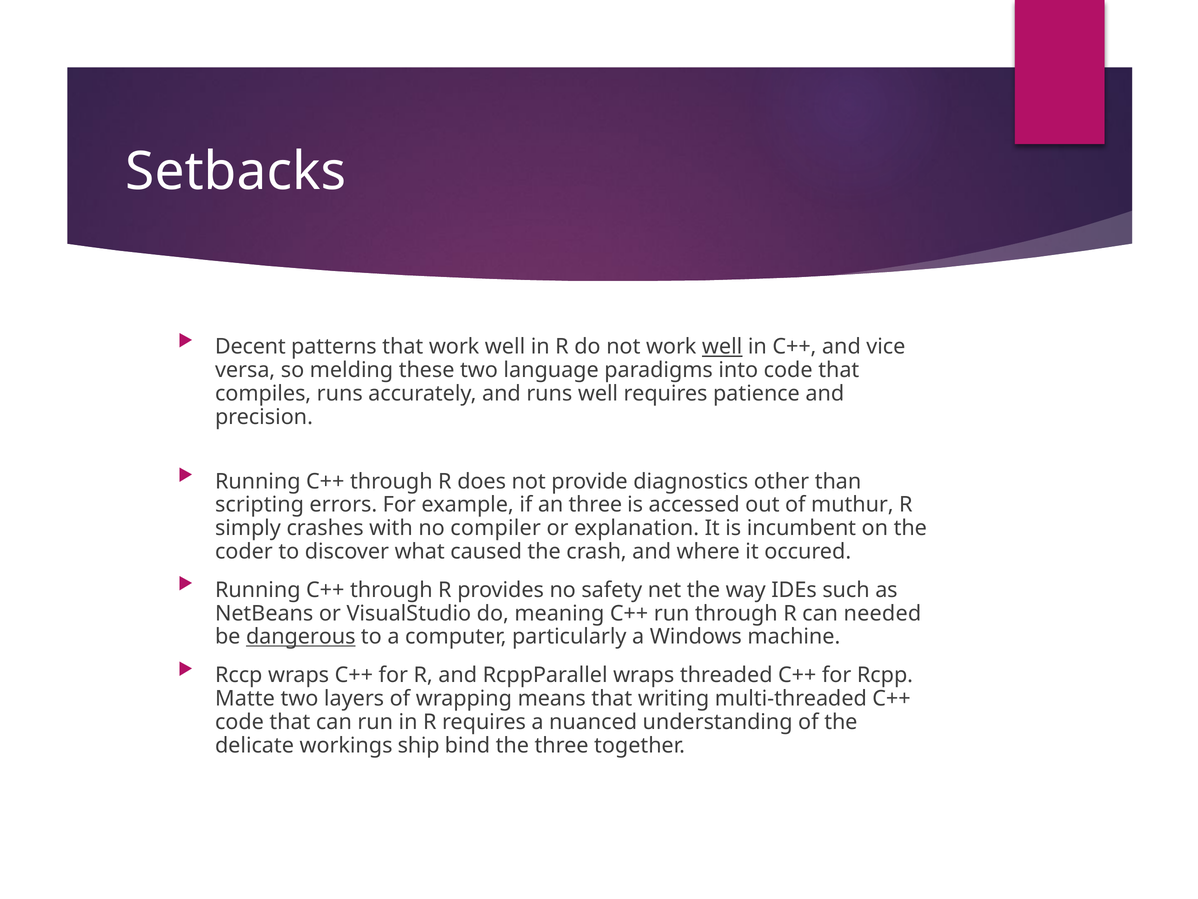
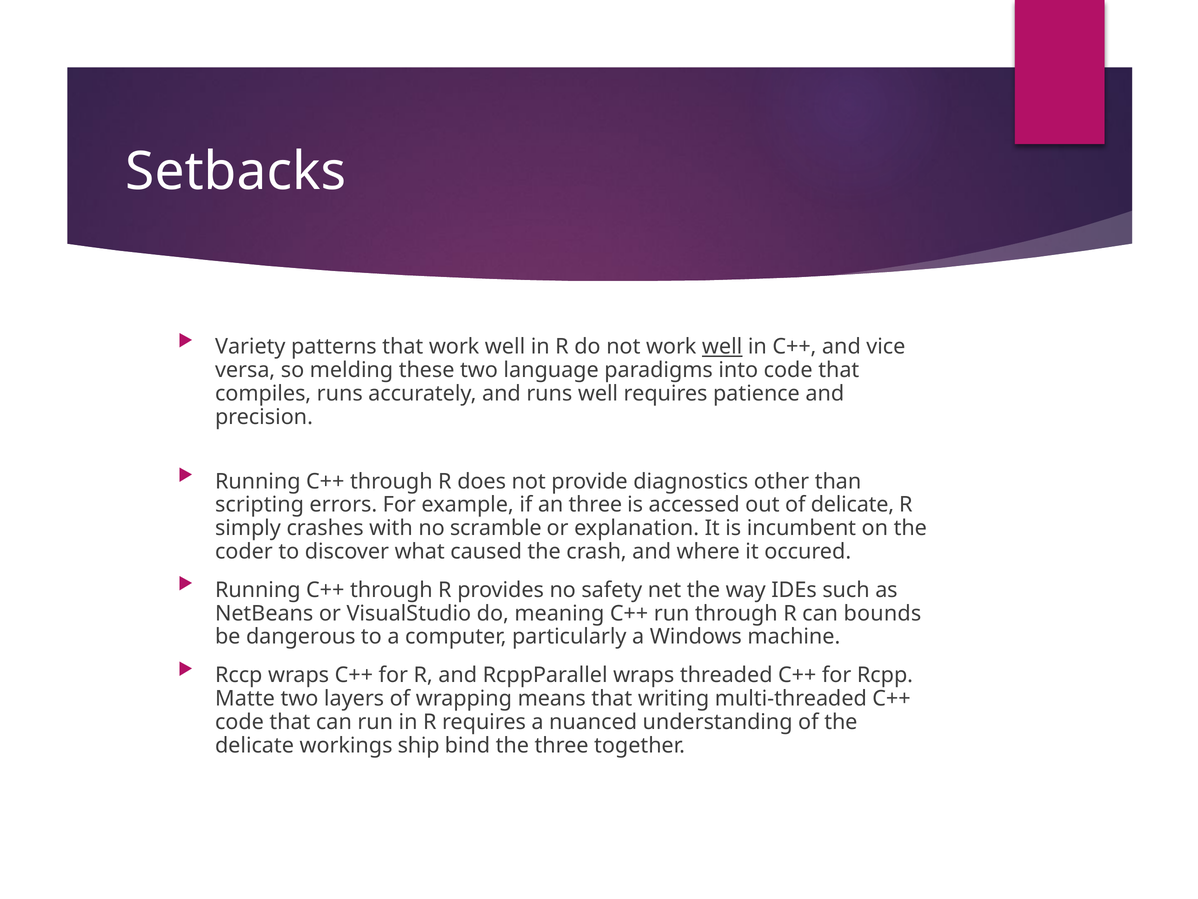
Decent: Decent -> Variety
of muthur: muthur -> delicate
compiler: compiler -> scramble
needed: needed -> bounds
dangerous underline: present -> none
